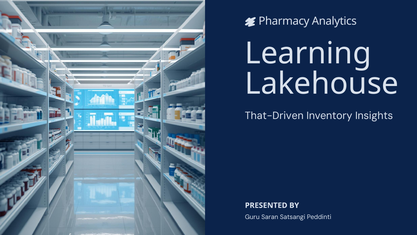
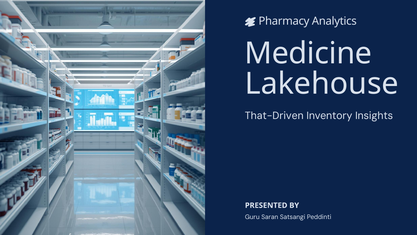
Learning: Learning -> Medicine
